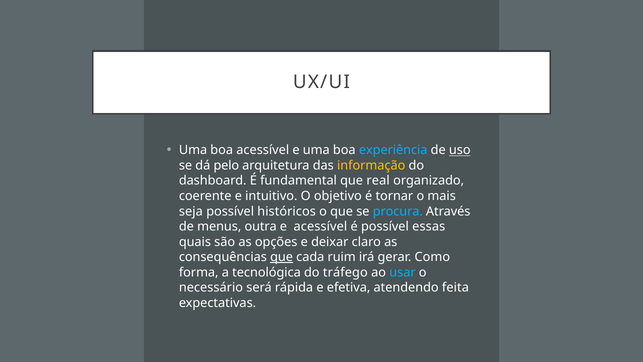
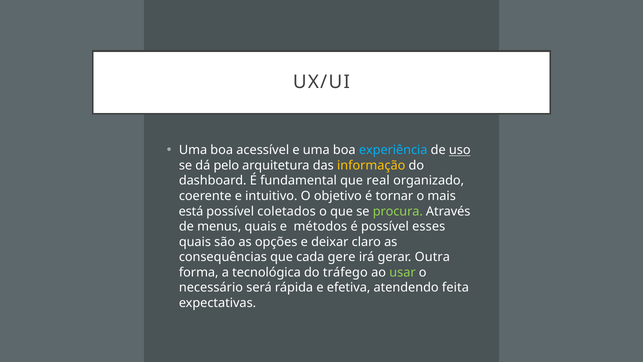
seja: seja -> está
históricos: históricos -> coletados
procura colour: light blue -> light green
menus outra: outra -> quais
e acessível: acessível -> métodos
essas: essas -> esses
que at (282, 257) underline: present -> none
ruim: ruim -> gere
Como: Como -> Outra
usar colour: light blue -> light green
